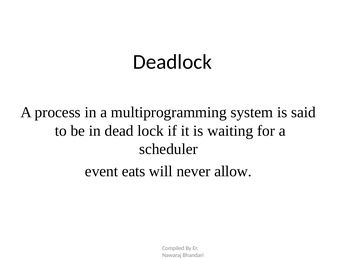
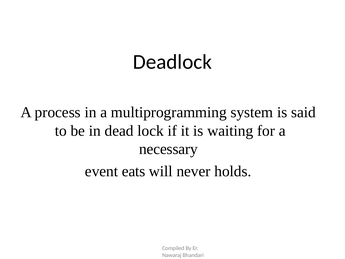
scheduler: scheduler -> necessary
allow: allow -> holds
